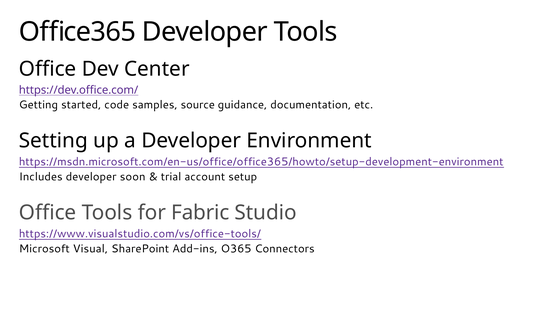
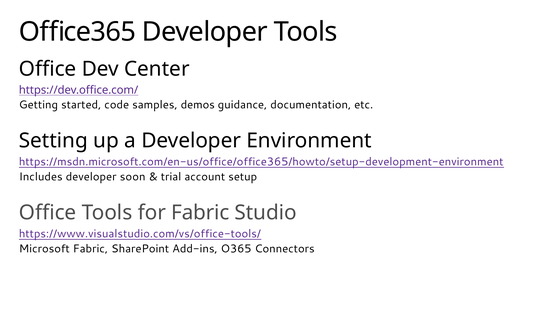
source: source -> demos
Microsoft Visual: Visual -> Fabric
